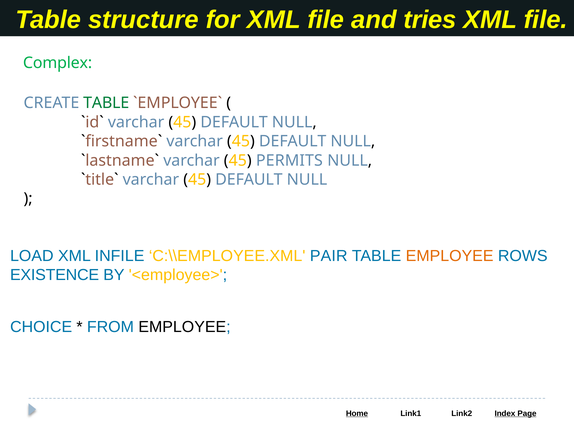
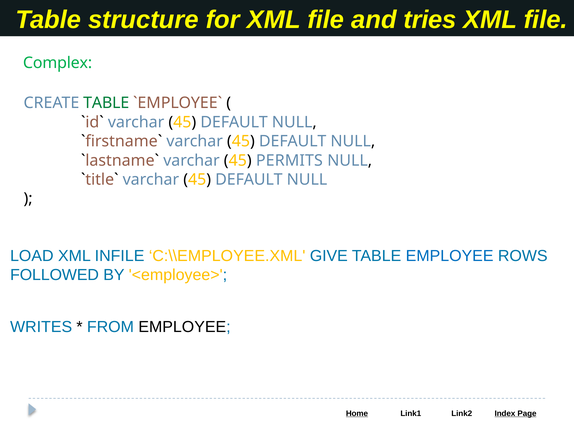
PAIR: PAIR -> GIVE
EMPLOYEE at (450, 256) colour: orange -> blue
EXISTENCE: EXISTENCE -> FOLLOWED
CHOICE: CHOICE -> WRITES
